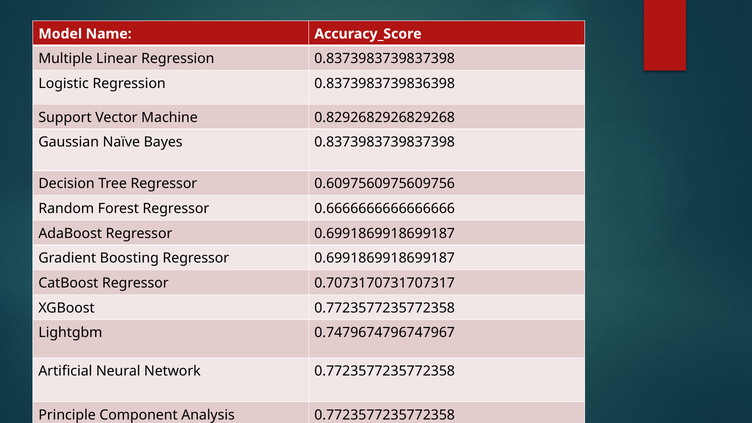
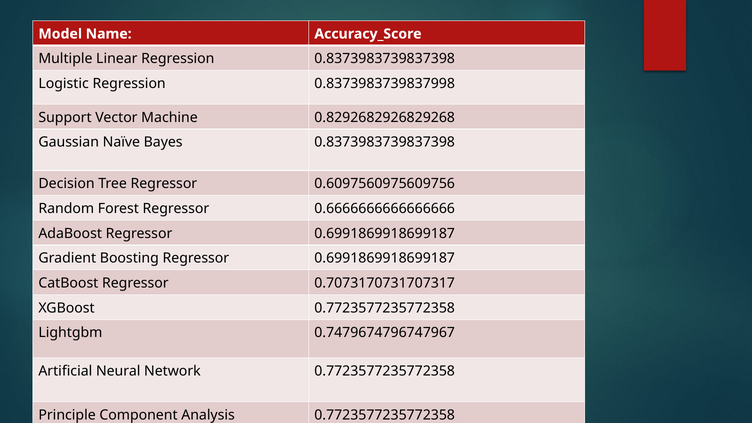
0.8373983739836398: 0.8373983739836398 -> 0.8373983739837998
